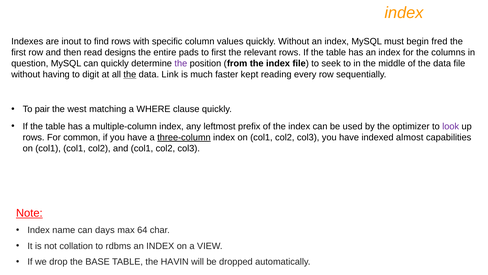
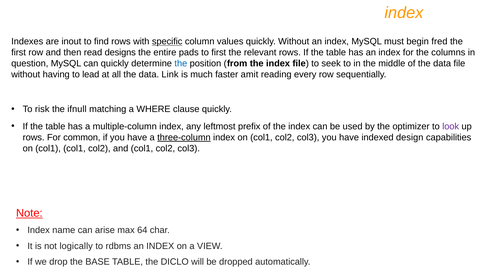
specific underline: none -> present
the at (181, 63) colour: purple -> blue
digit: digit -> lead
the at (130, 74) underline: present -> none
kept: kept -> amit
pair: pair -> risk
west: west -> ifnull
almost: almost -> design
days: days -> arise
collation: collation -> logically
HAVIN: HAVIN -> DICLO
